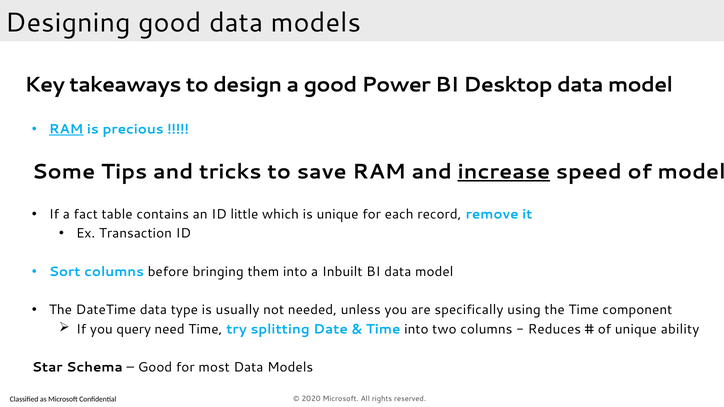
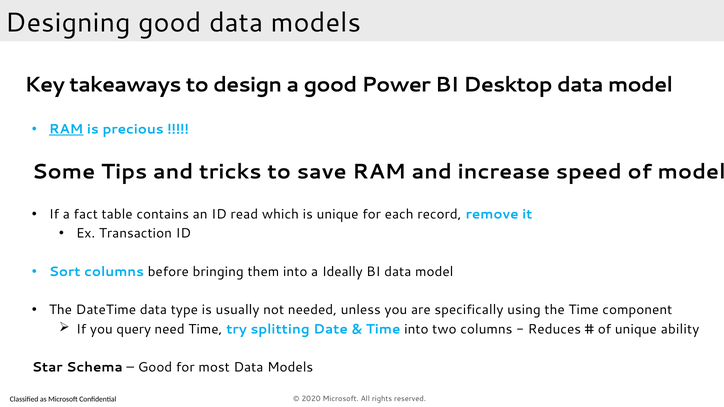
increase underline: present -> none
little: little -> read
Inbuilt: Inbuilt -> Ideally
